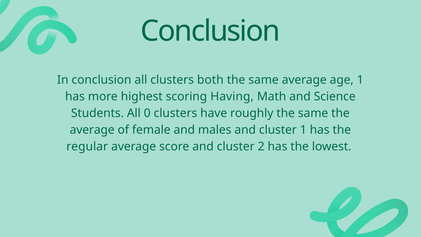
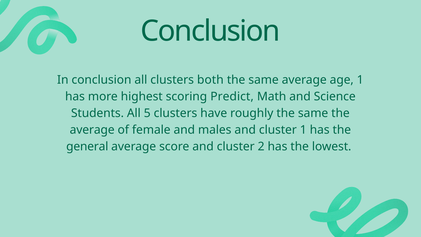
Having: Having -> Predict
All 0: 0 -> 5
regular: regular -> general
